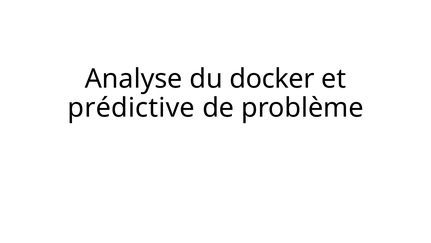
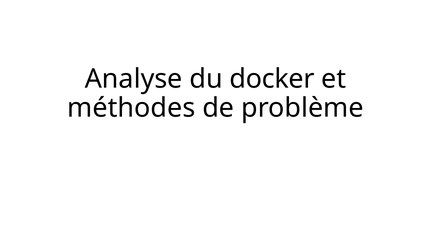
prédictive: prédictive -> méthodes
